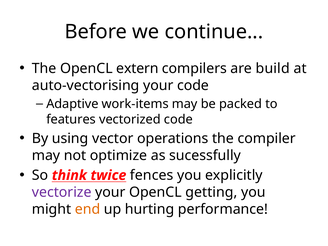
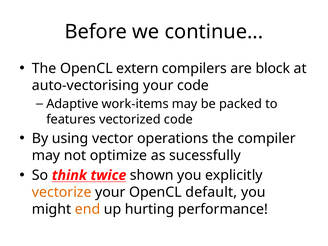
build: build -> block
fences: fences -> shown
vectorize colour: purple -> orange
getting: getting -> default
